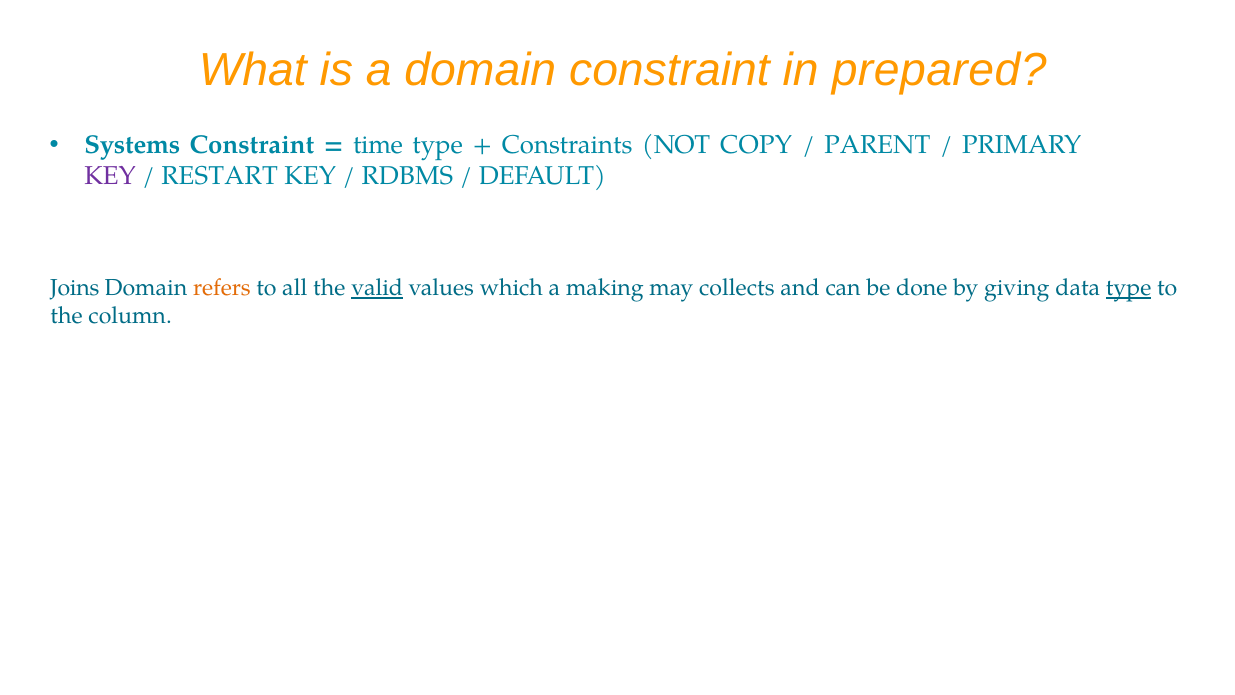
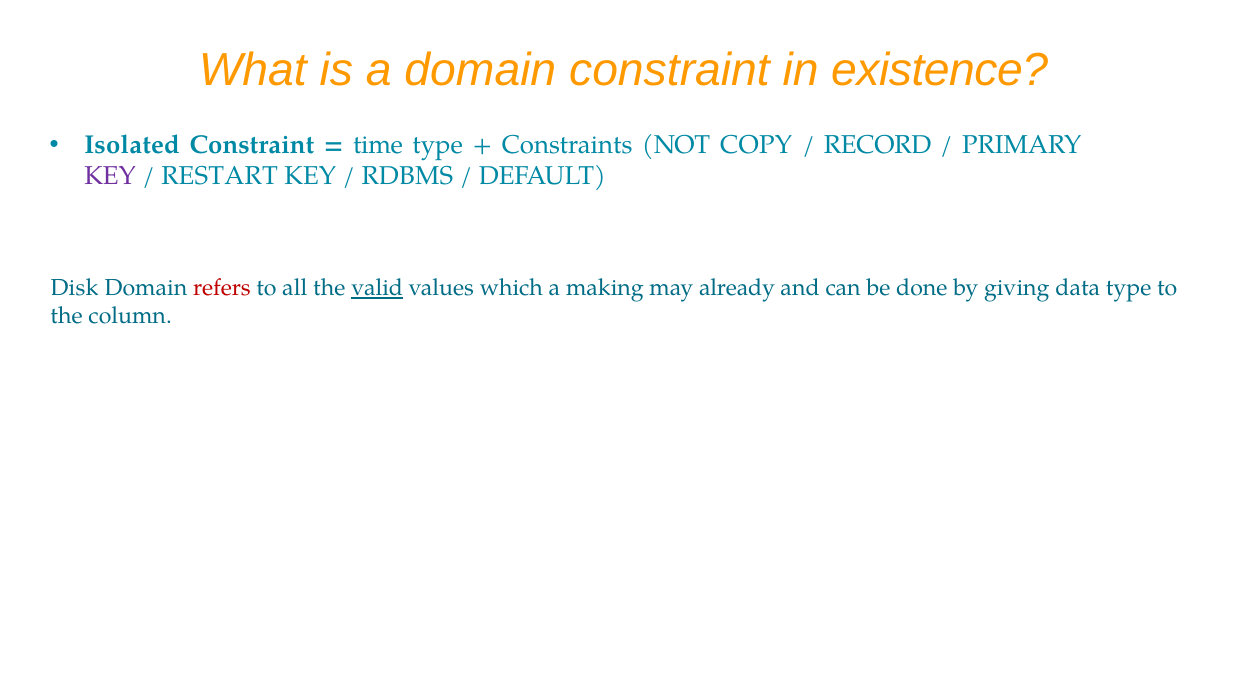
prepared: prepared -> existence
Systems: Systems -> Isolated
PARENT: PARENT -> RECORD
Joins: Joins -> Disk
refers colour: orange -> red
collects: collects -> already
type at (1129, 288) underline: present -> none
